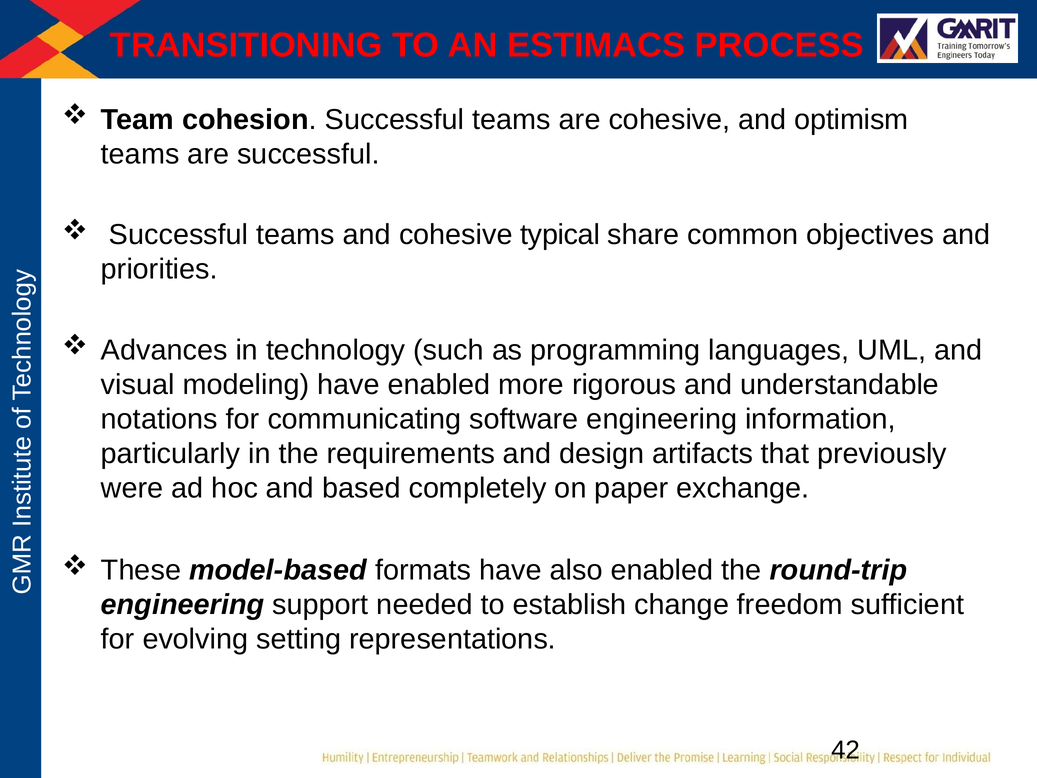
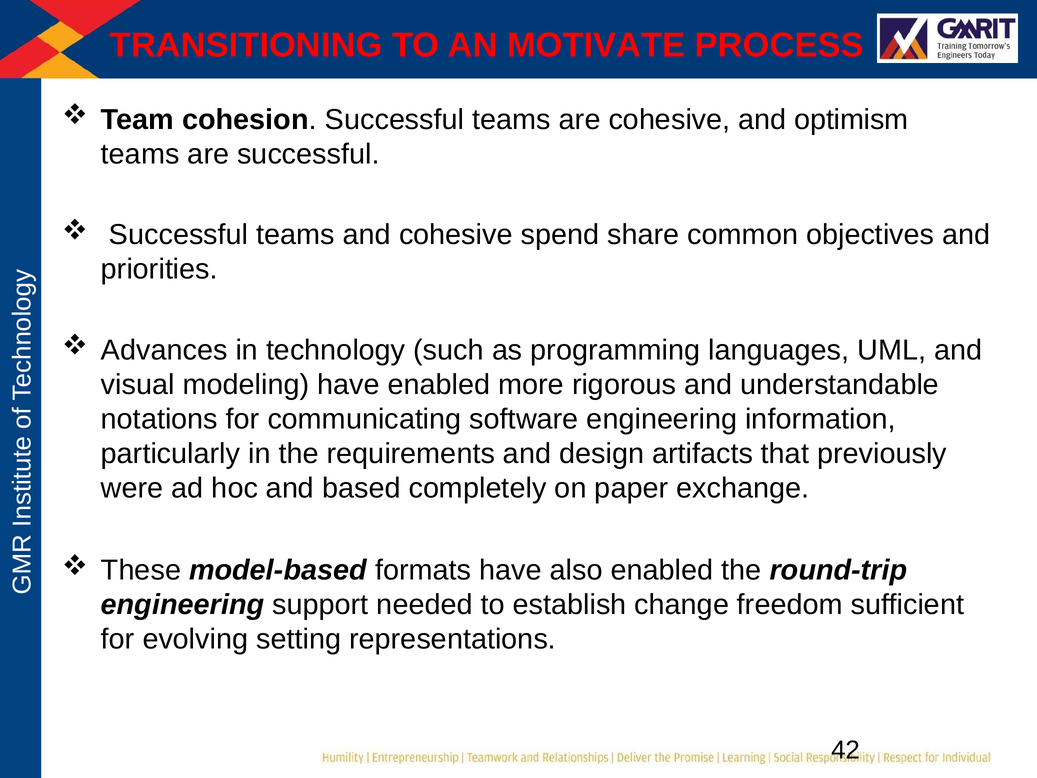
ESTIMACS: ESTIMACS -> MOTIVATE
typical: typical -> spend
